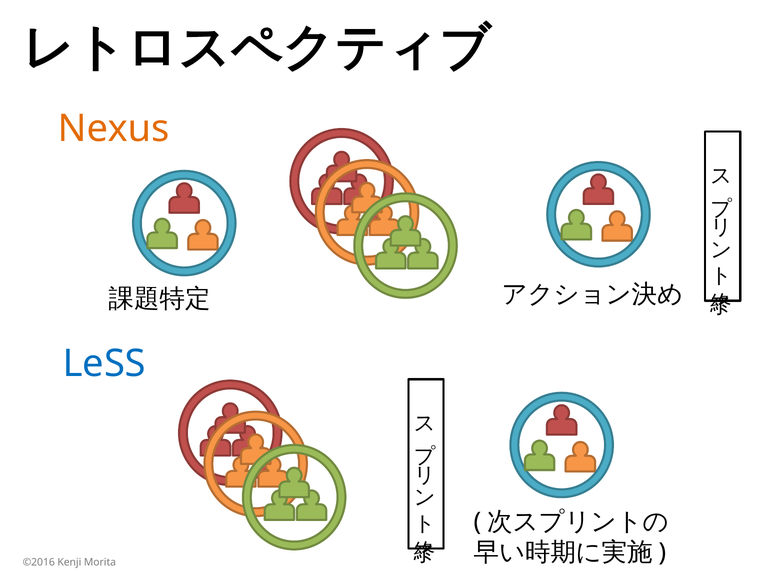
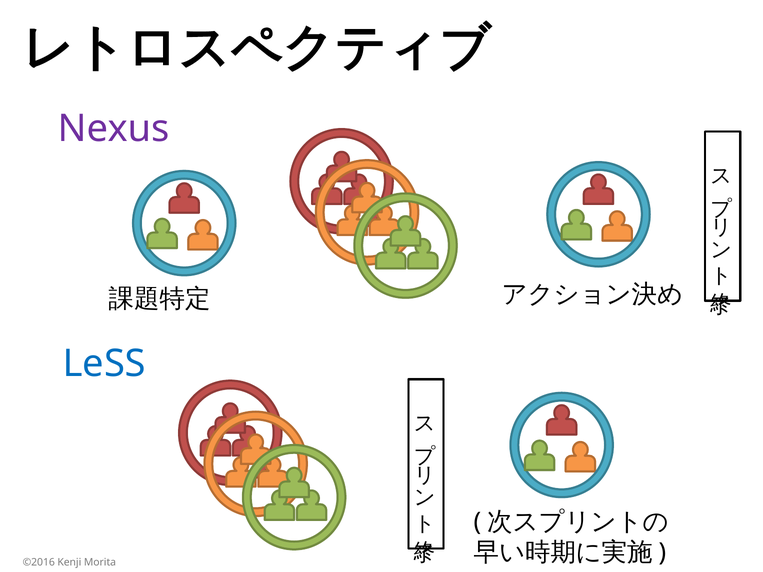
Nexus colour: orange -> purple
